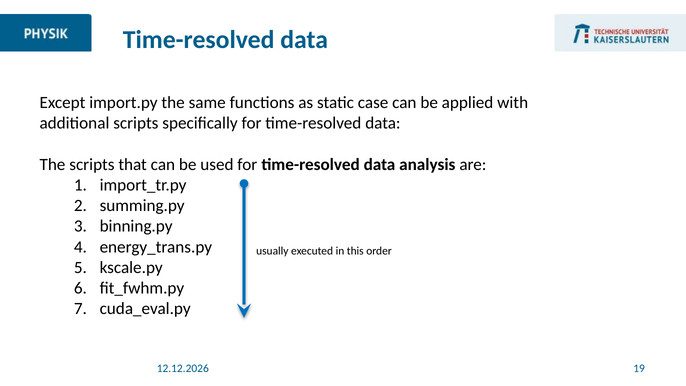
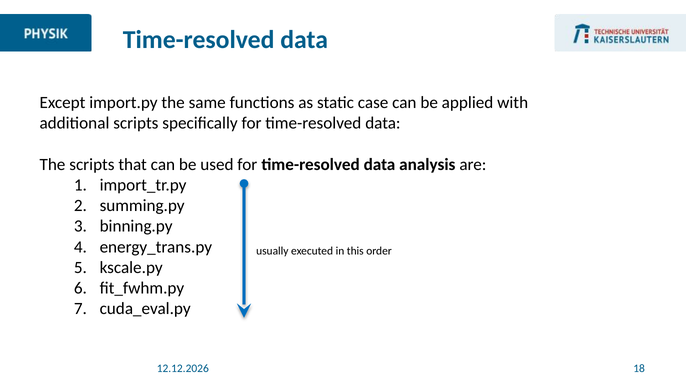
19: 19 -> 18
